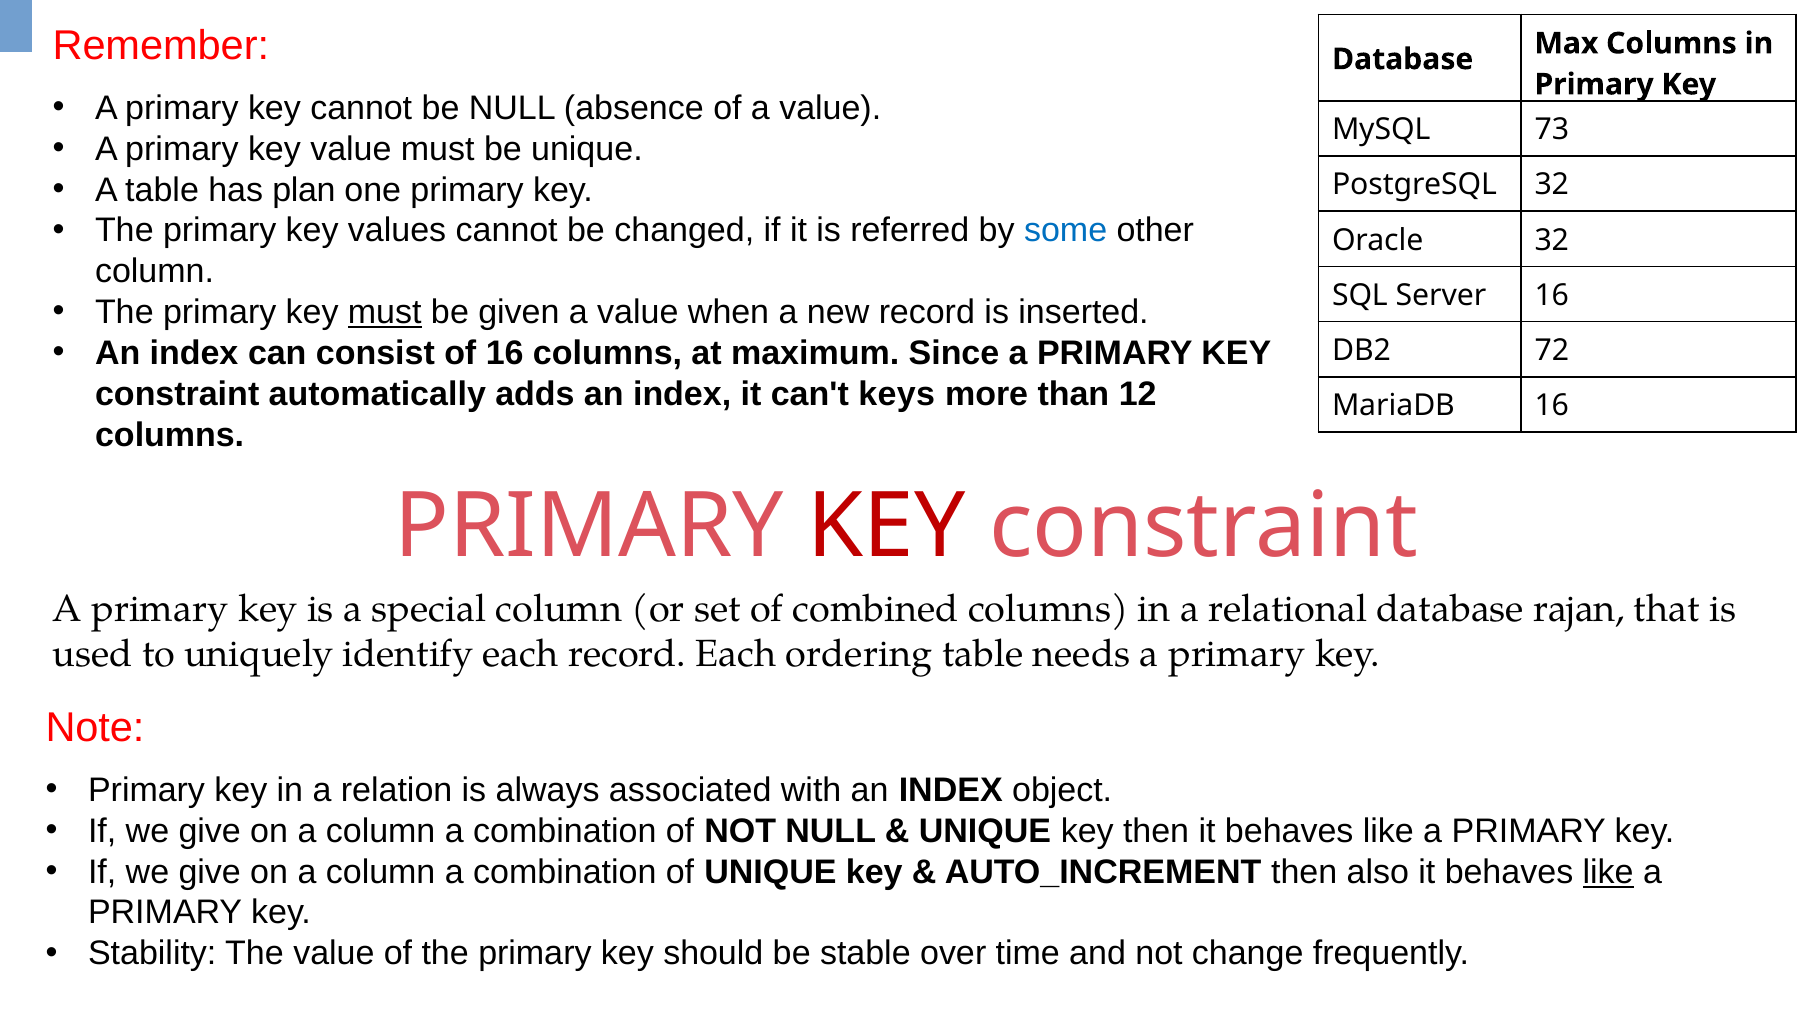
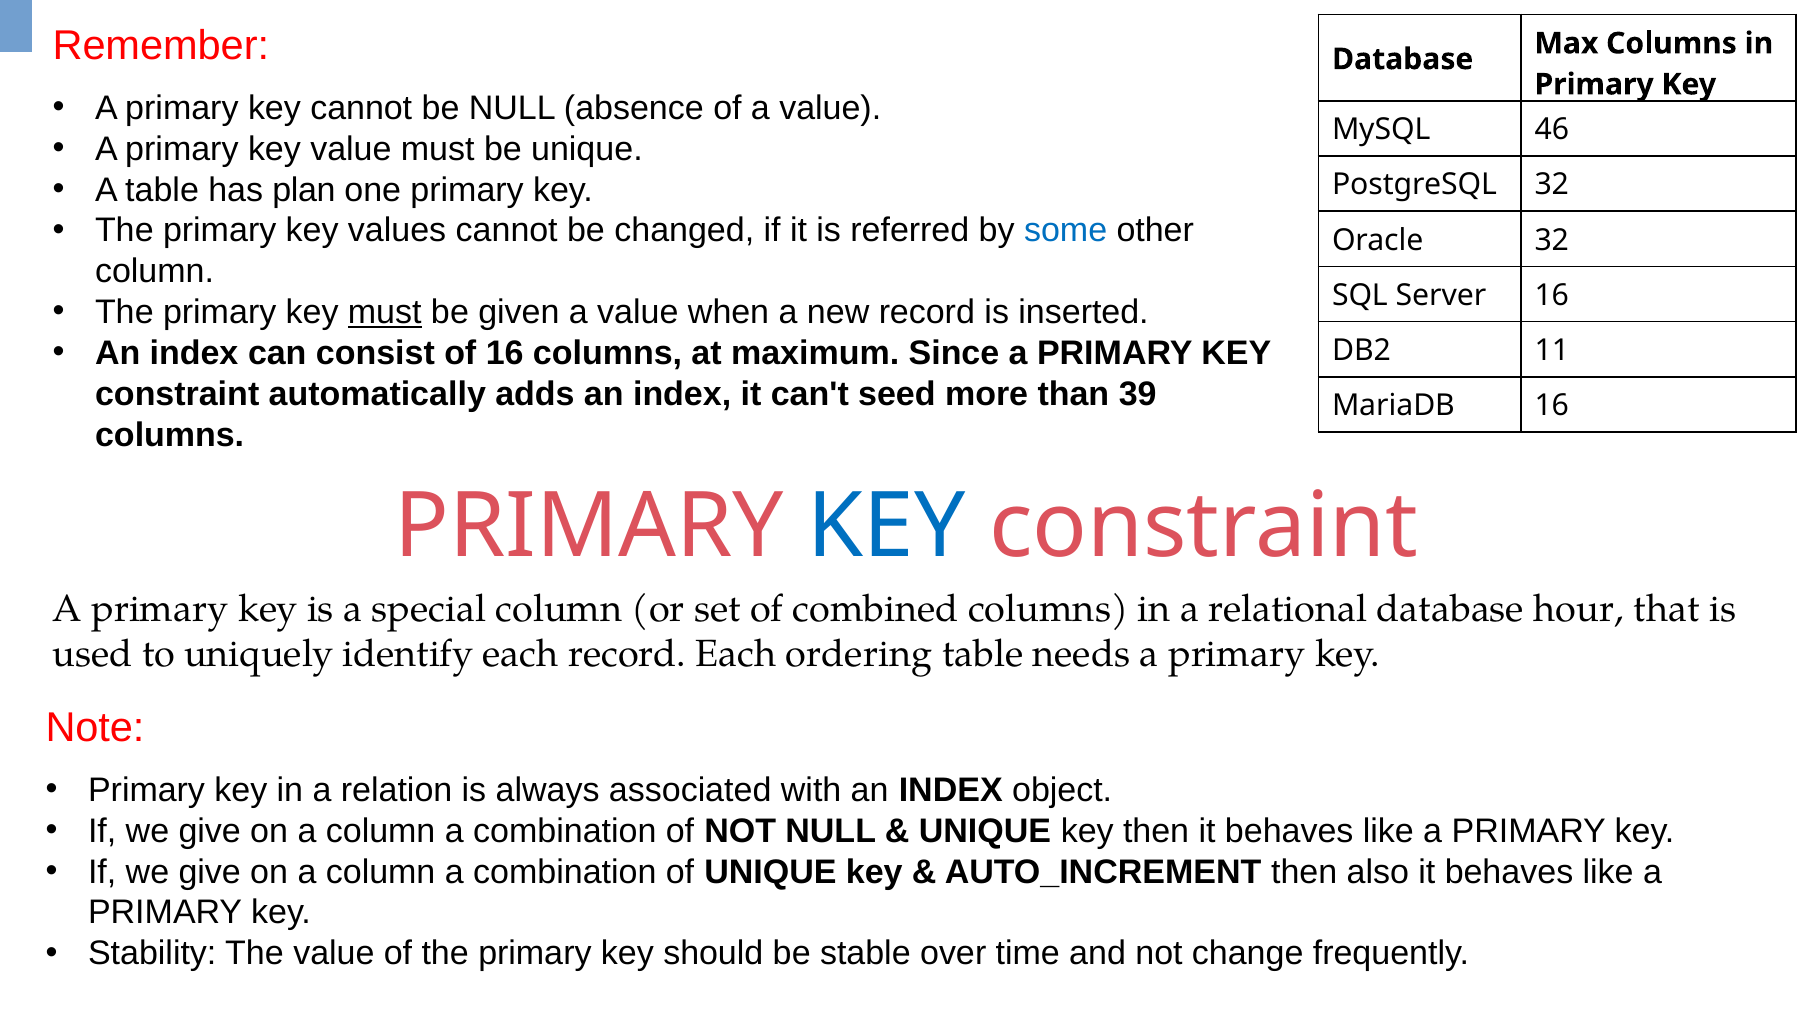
73: 73 -> 46
72: 72 -> 11
keys: keys -> seed
12: 12 -> 39
KEY at (887, 526) colour: red -> blue
rajan: rajan -> hour
like at (1608, 871) underline: present -> none
